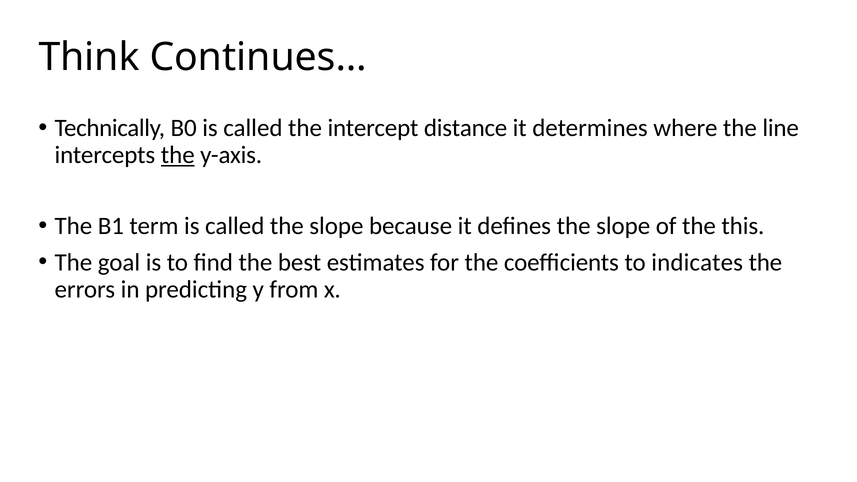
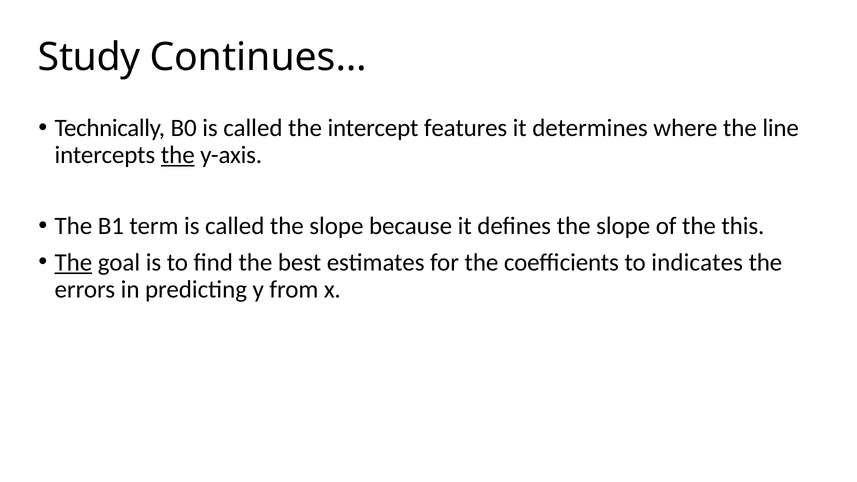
Think: Think -> Study
distance: distance -> features
The at (73, 262) underline: none -> present
